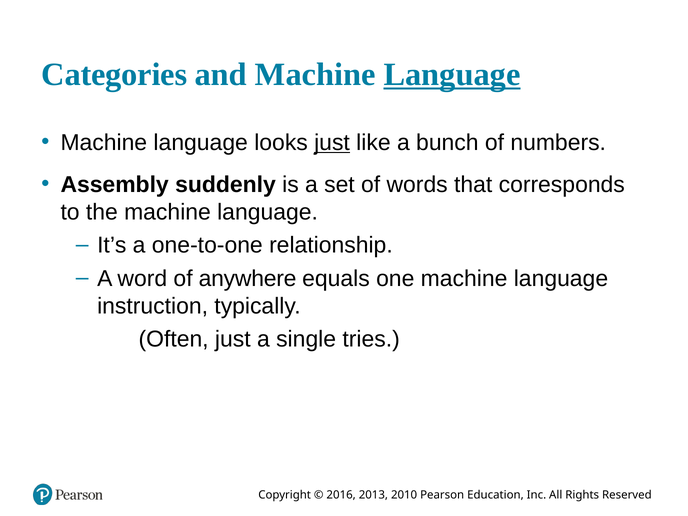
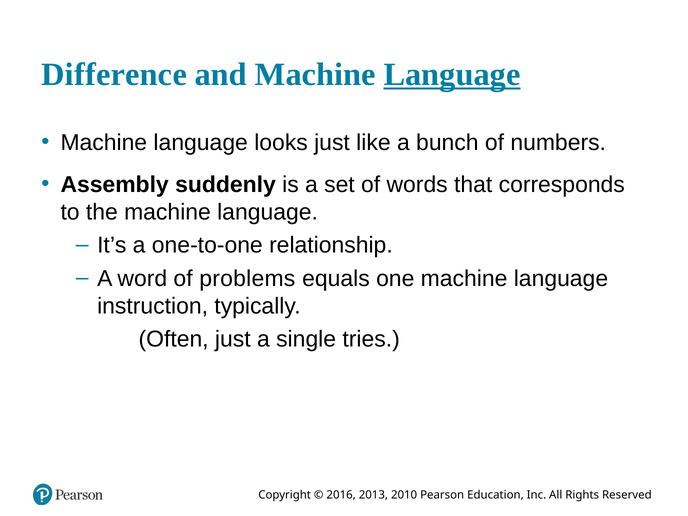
Categories: Categories -> Difference
just at (332, 143) underline: present -> none
anywhere: anywhere -> problems
